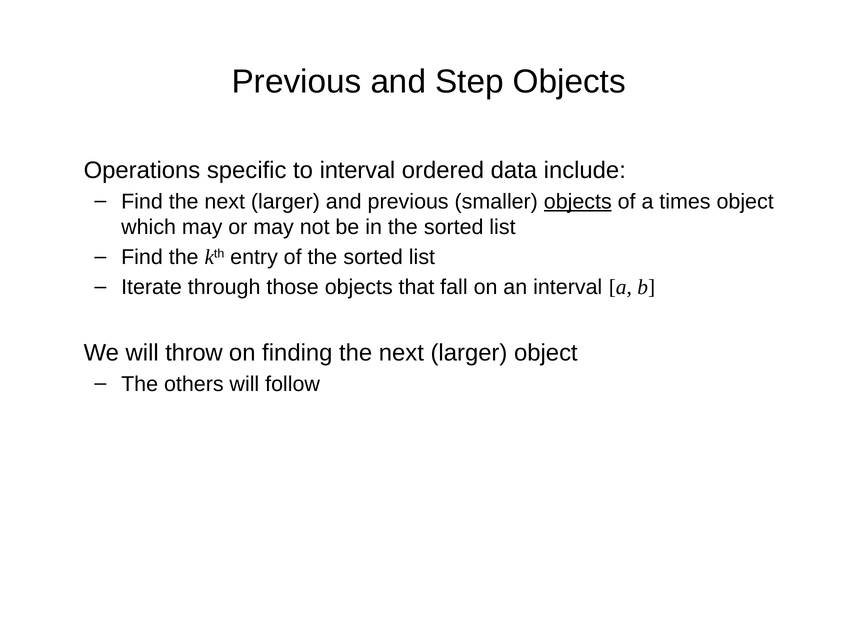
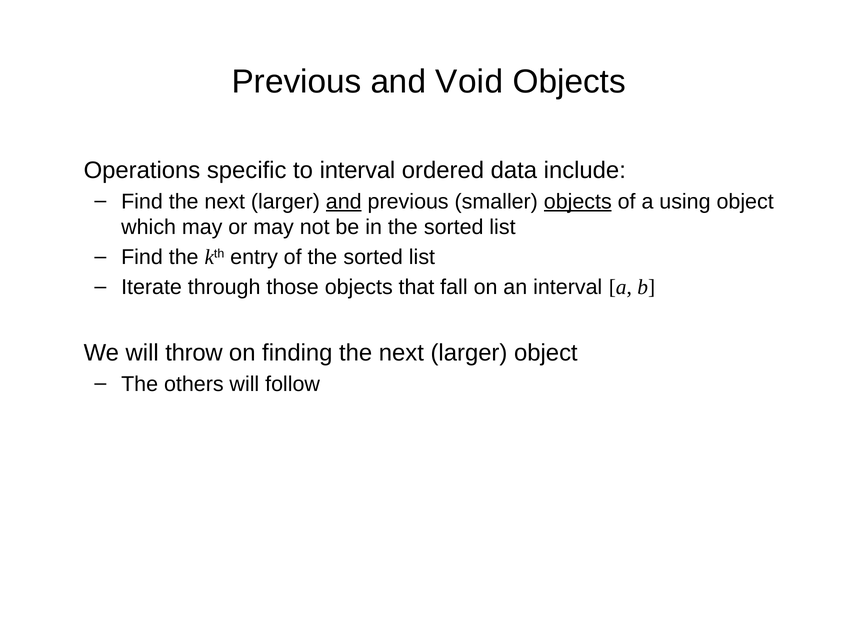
Step: Step -> Void
and at (344, 202) underline: none -> present
times: times -> using
